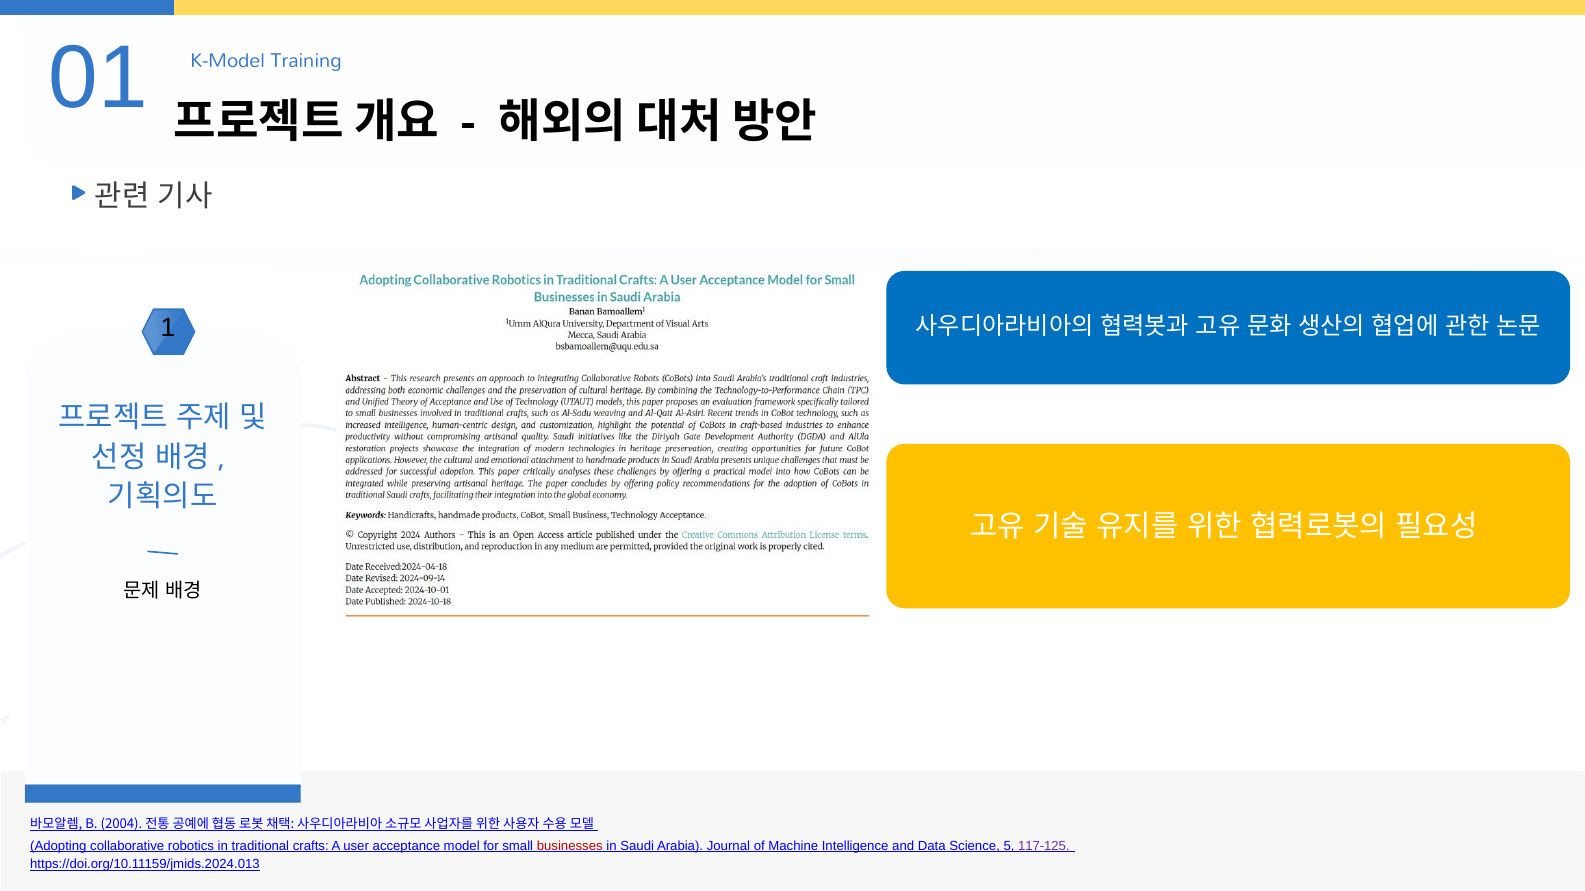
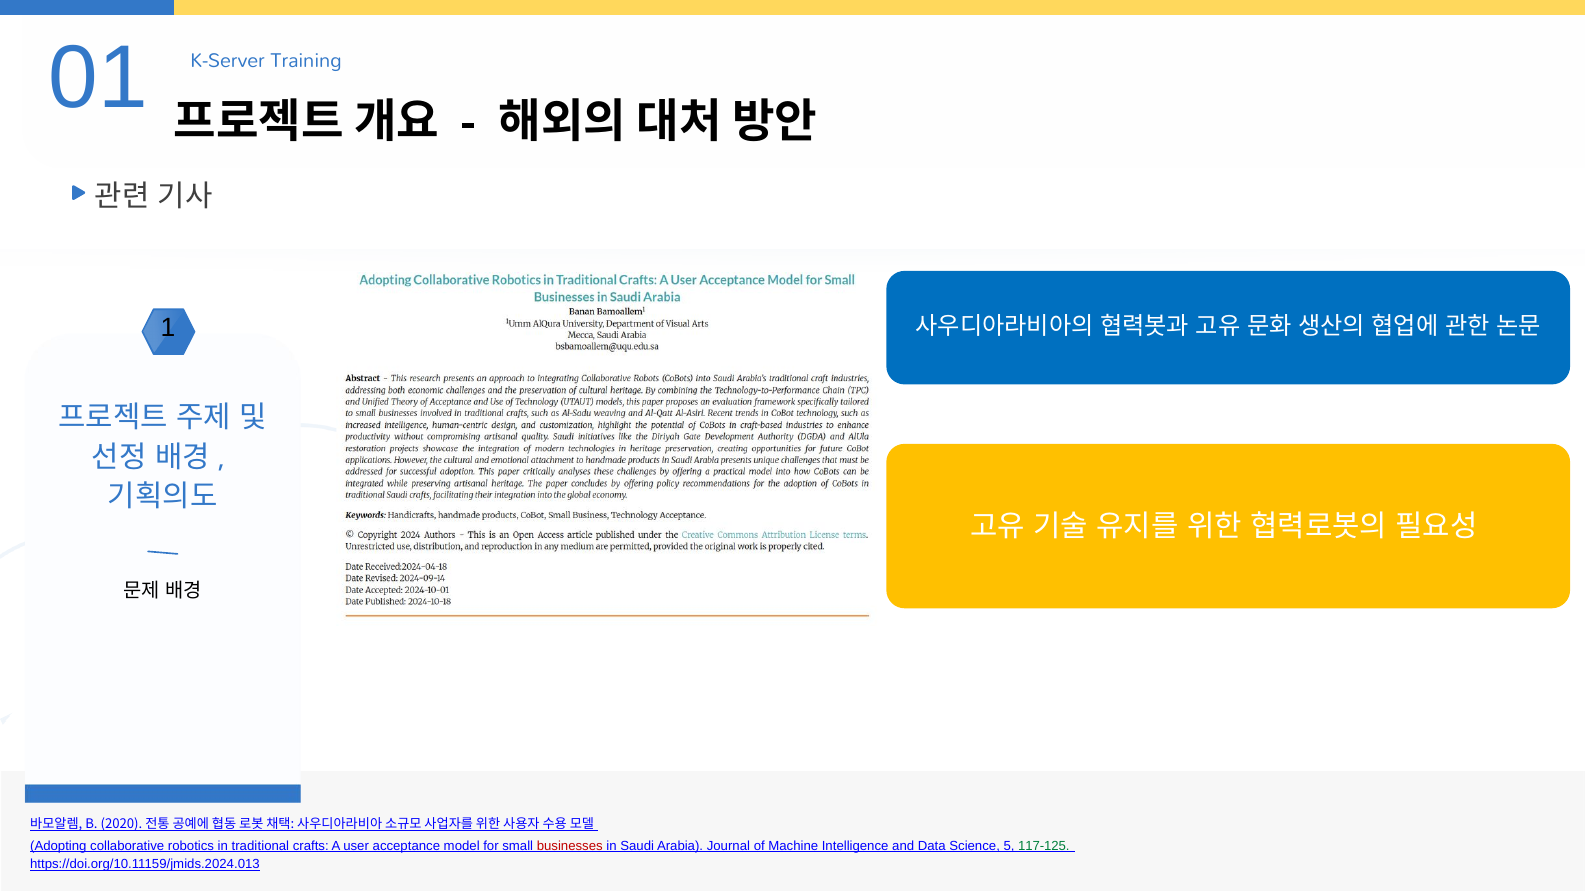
K-Model: K-Model -> K-Server
2004: 2004 -> 2020
117-125 colour: purple -> green
